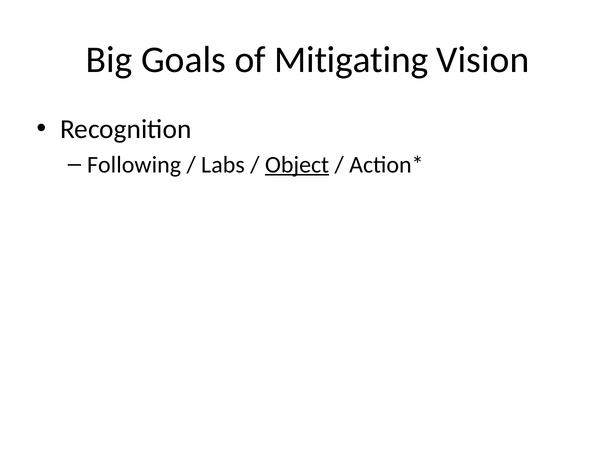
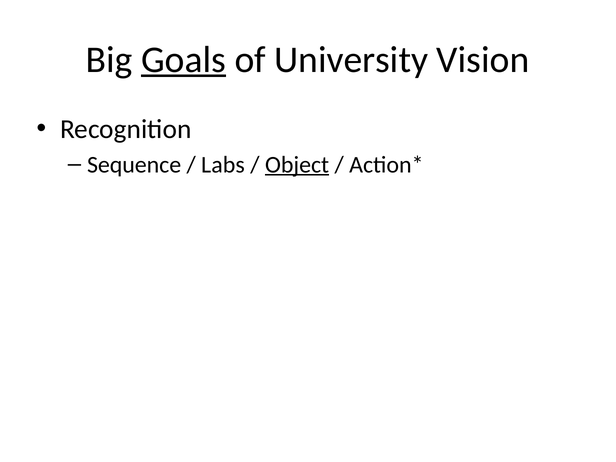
Goals underline: none -> present
Mitigating: Mitigating -> University
Following: Following -> Sequence
